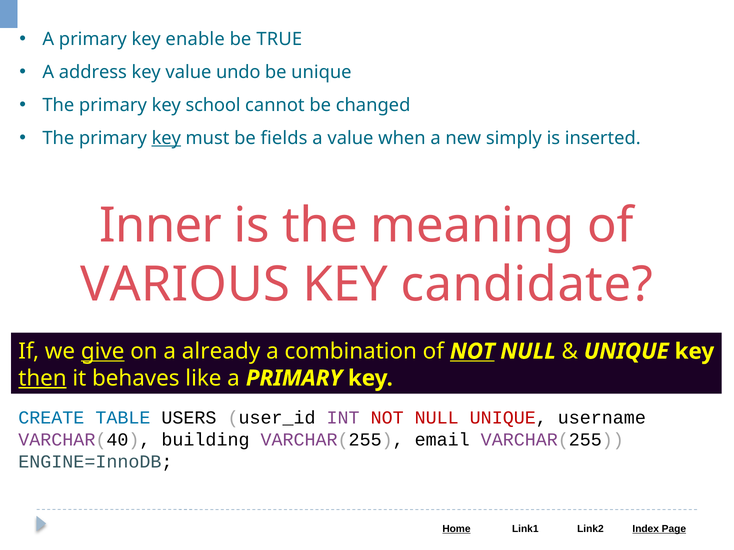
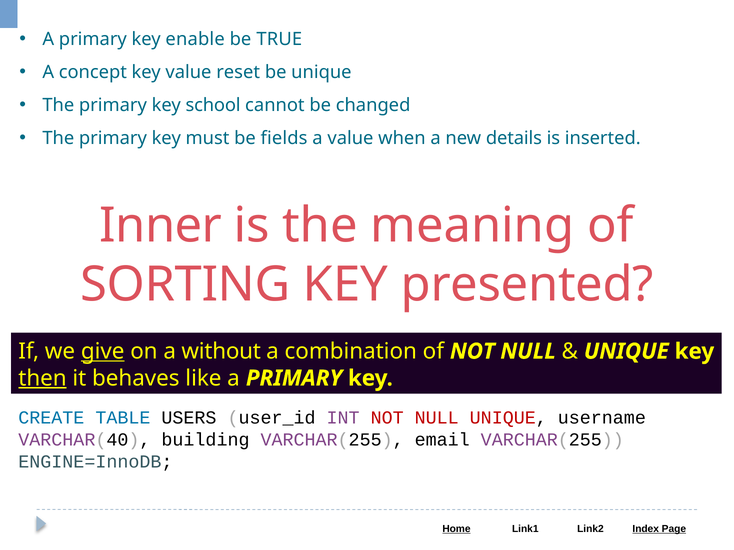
address: address -> concept
undo: undo -> reset
key at (166, 138) underline: present -> none
simply: simply -> details
VARIOUS: VARIOUS -> SORTING
candidate: candidate -> presented
already: already -> without
NOT at (472, 352) underline: present -> none
